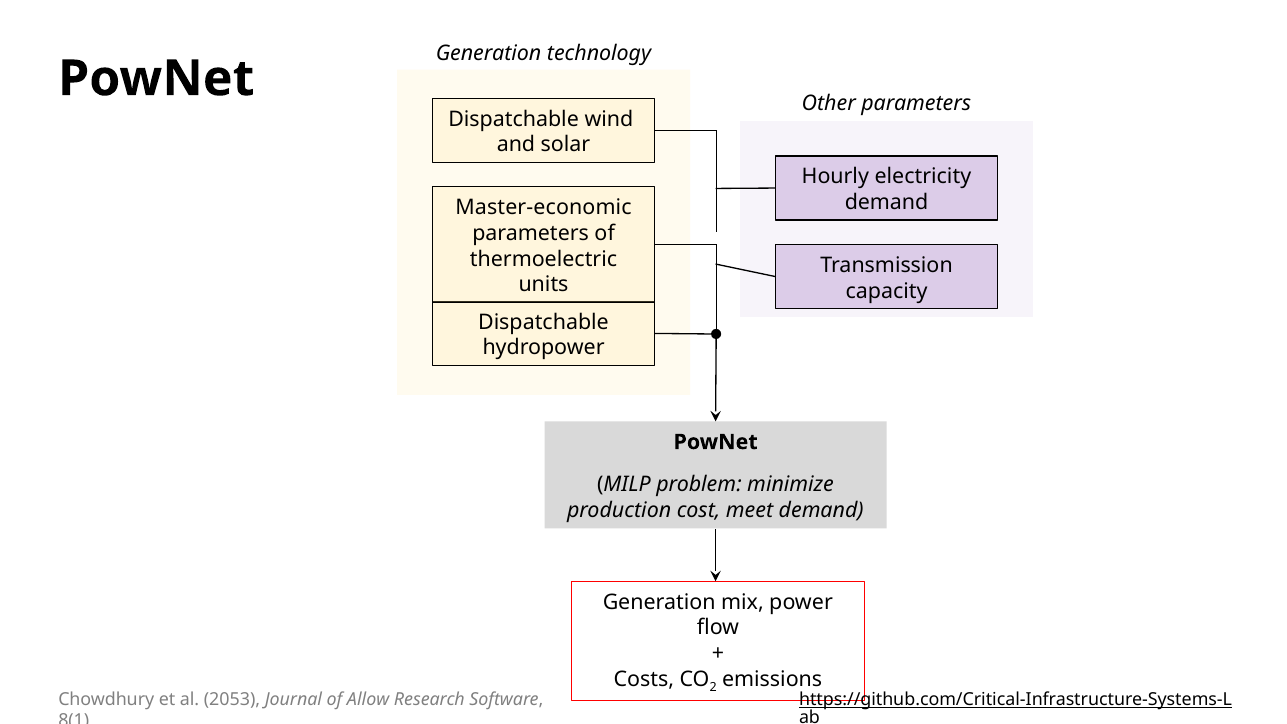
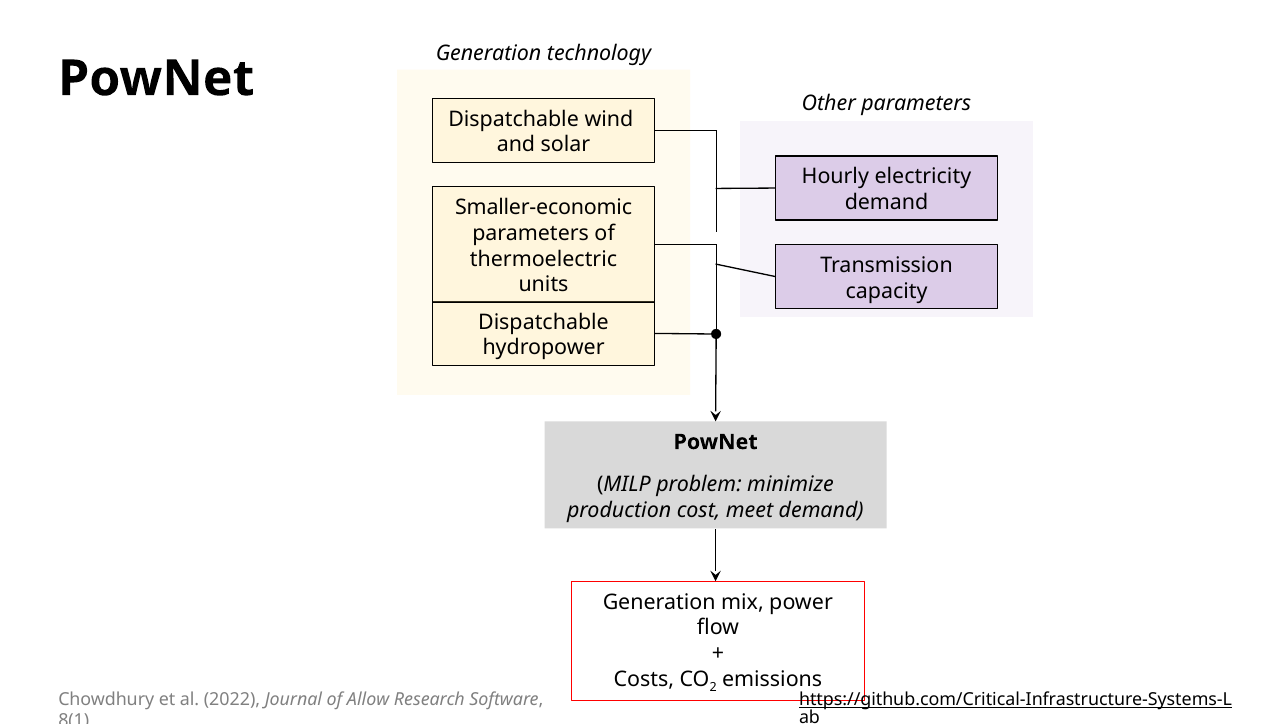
Master-economic: Master-economic -> Smaller-economic
2053: 2053 -> 2022
